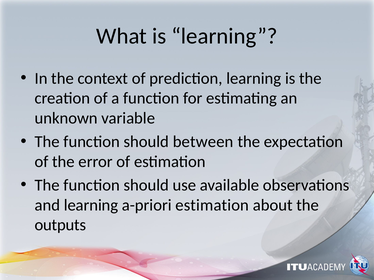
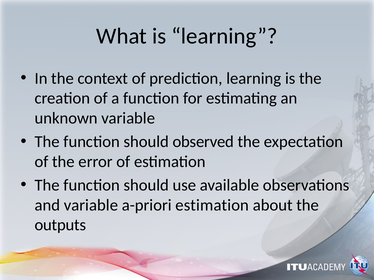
between: between -> observed
and learning: learning -> variable
